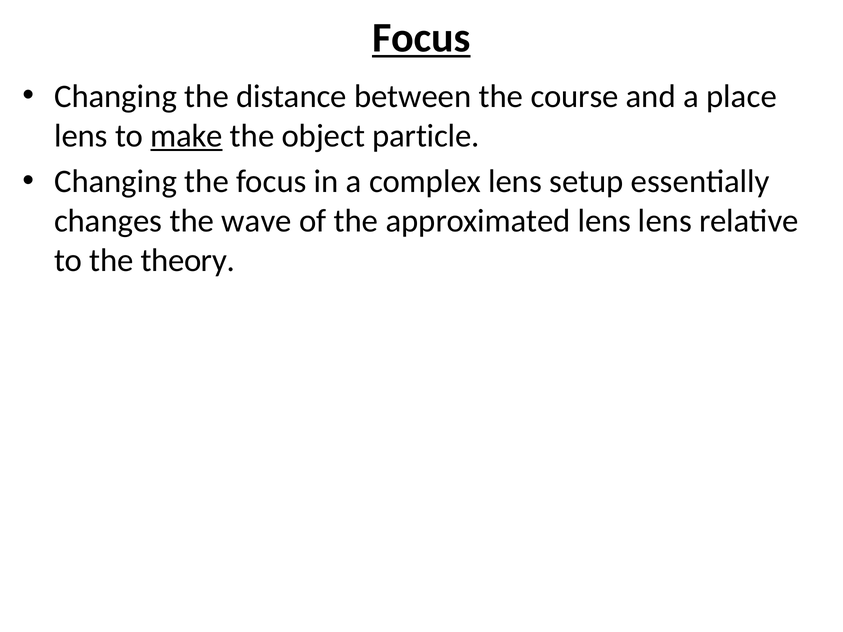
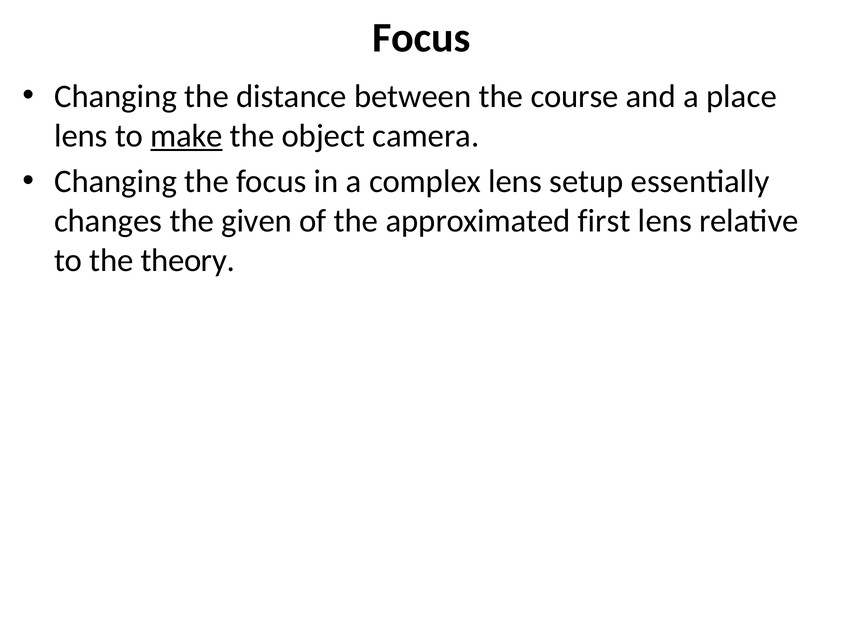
Focus at (421, 38) underline: present -> none
particle: particle -> camera
wave: wave -> given
approximated lens: lens -> first
